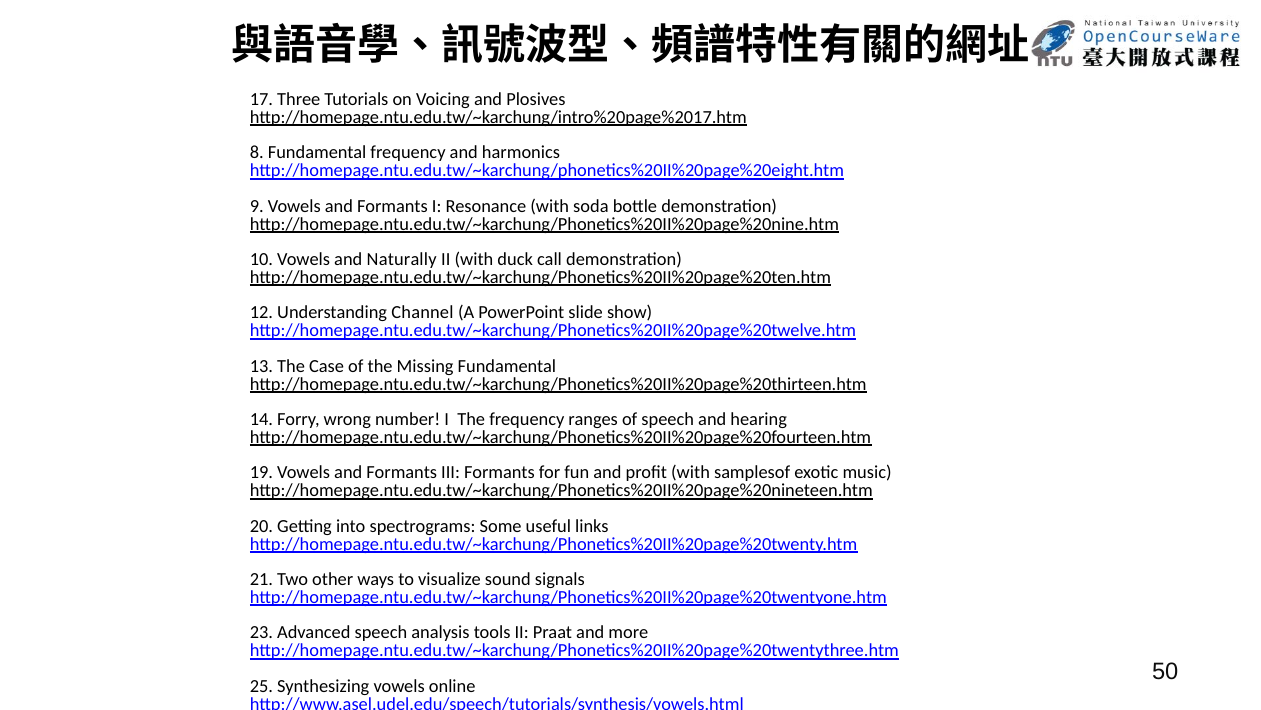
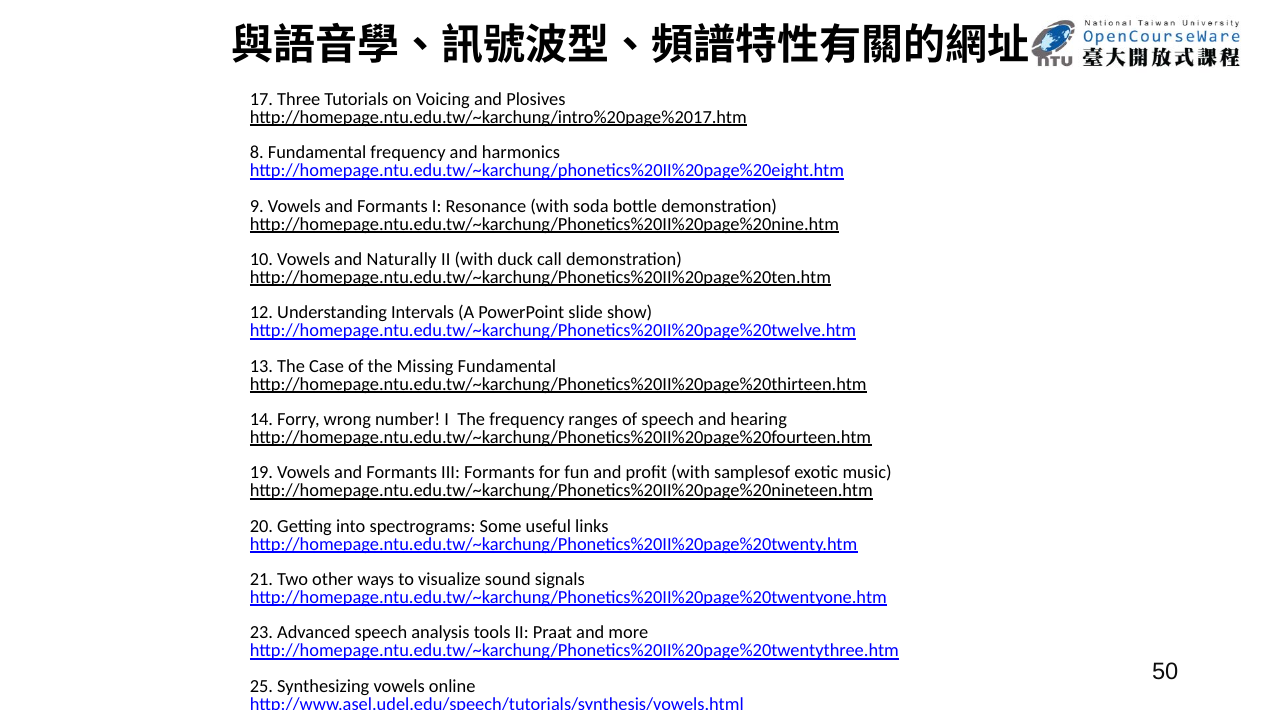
Channel: Channel -> Intervals
